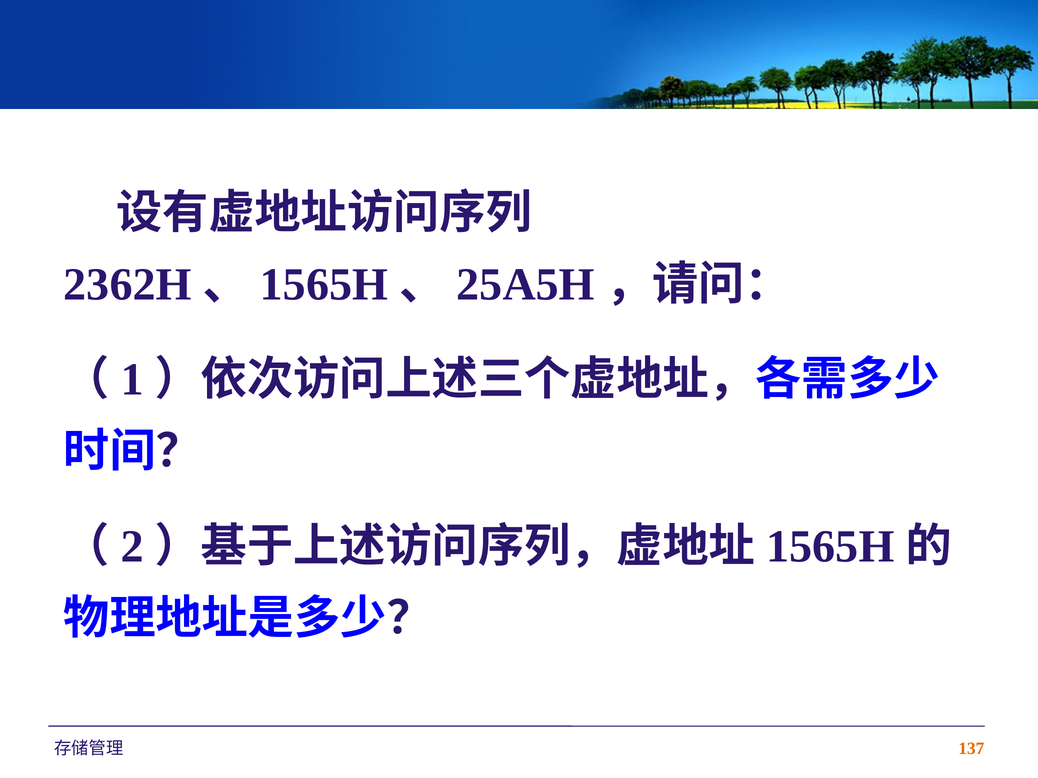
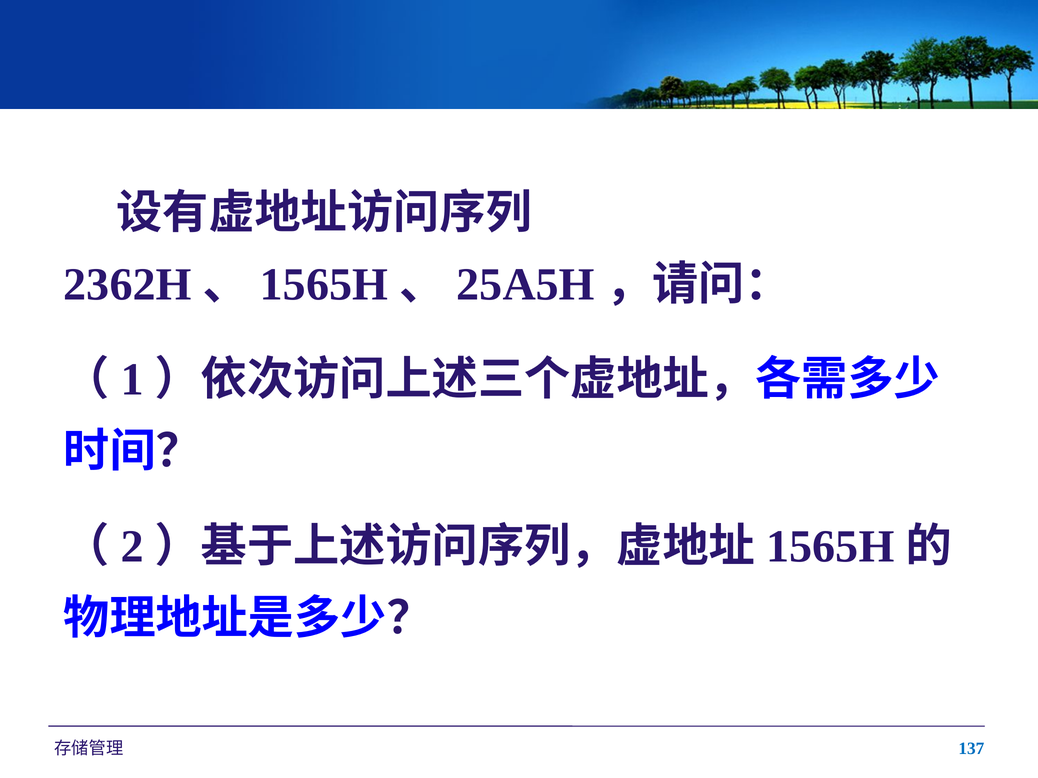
137 colour: orange -> blue
